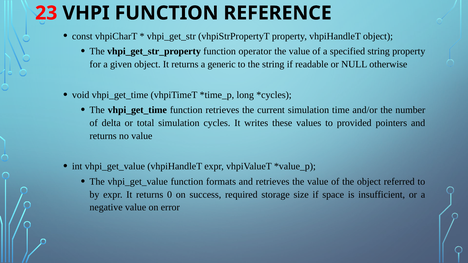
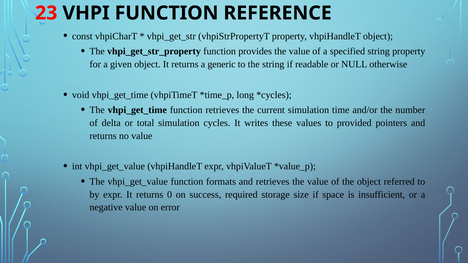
operator: operator -> provides
